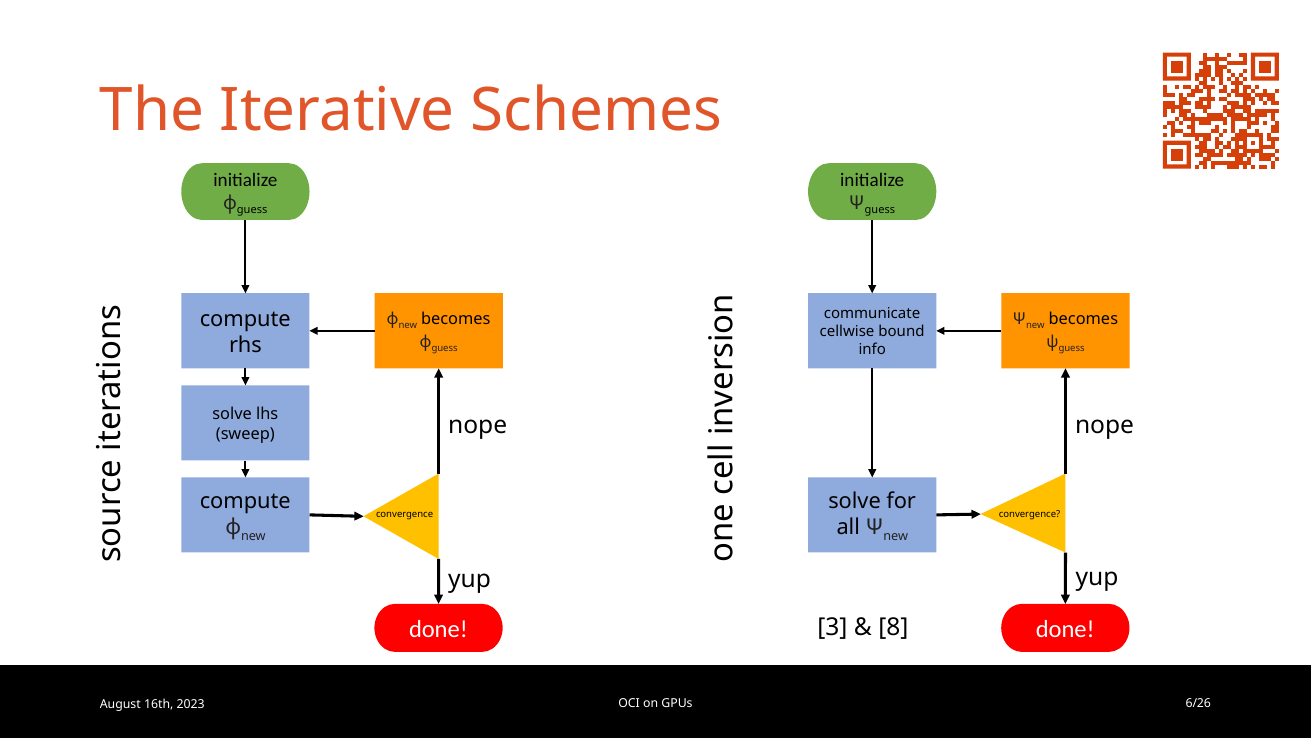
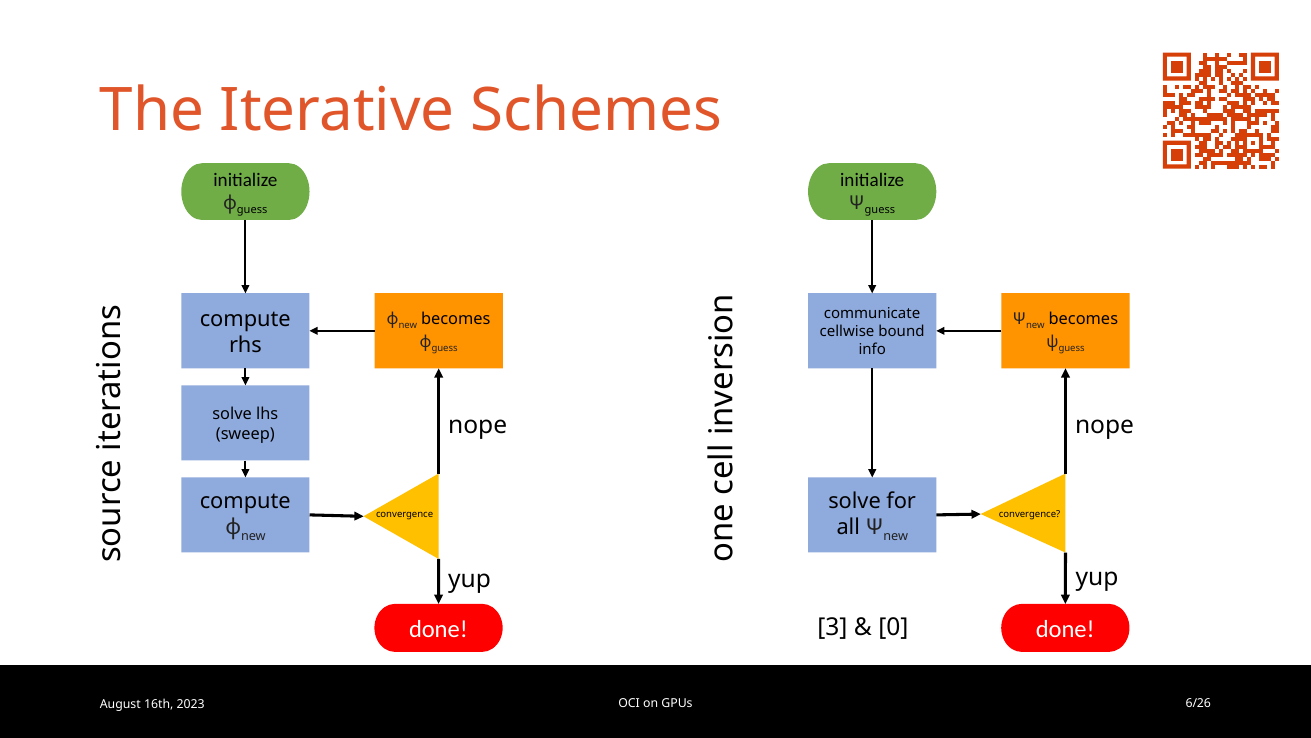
8: 8 -> 0
